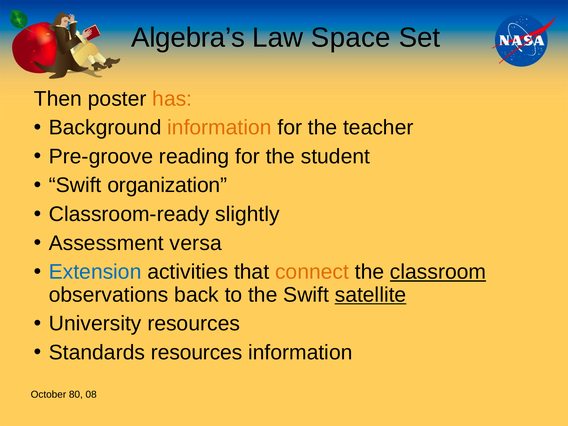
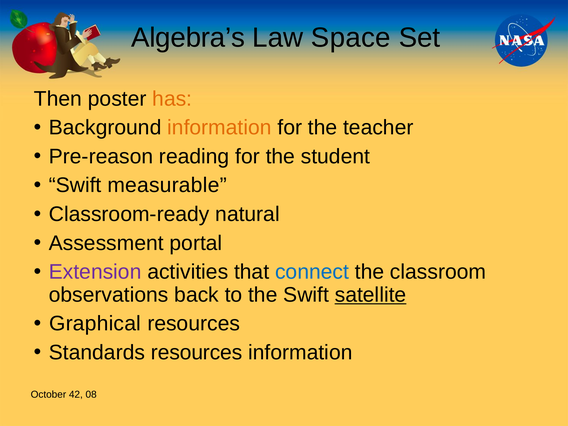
Pre-groove: Pre-groove -> Pre-reason
organization: organization -> measurable
slightly: slightly -> natural
versa: versa -> portal
Extension colour: blue -> purple
connect colour: orange -> blue
classroom underline: present -> none
University: University -> Graphical
80: 80 -> 42
